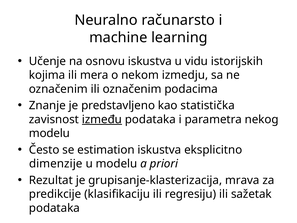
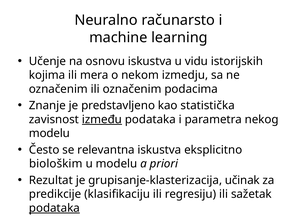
estimation: estimation -> relevantna
dimenzije: dimenzije -> biološkim
mrava: mrava -> učinak
podataka at (54, 208) underline: none -> present
